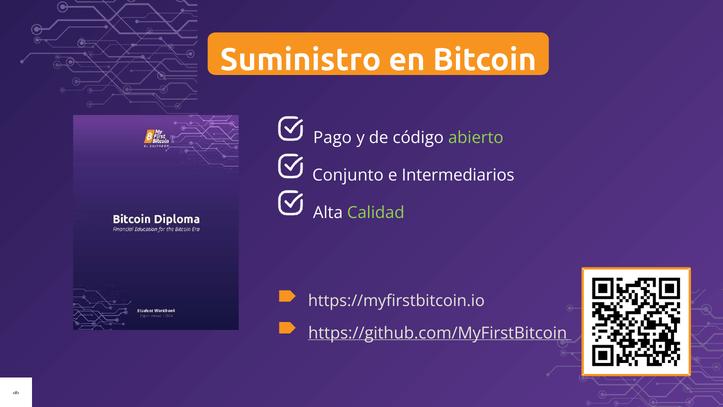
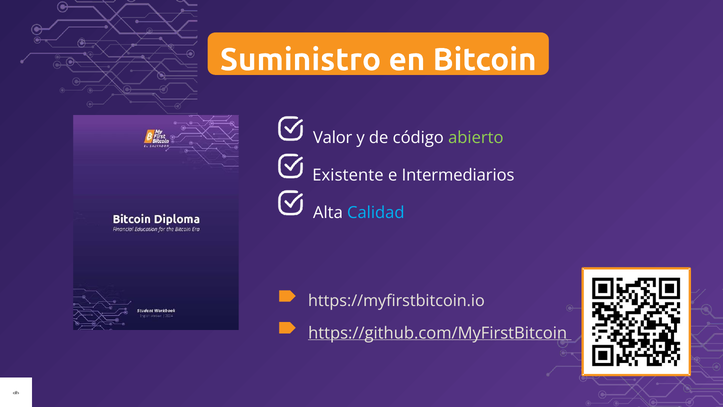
Pago: Pago -> Valor
Conjunto: Conjunto -> Existente
Calidad colour: light green -> light blue
